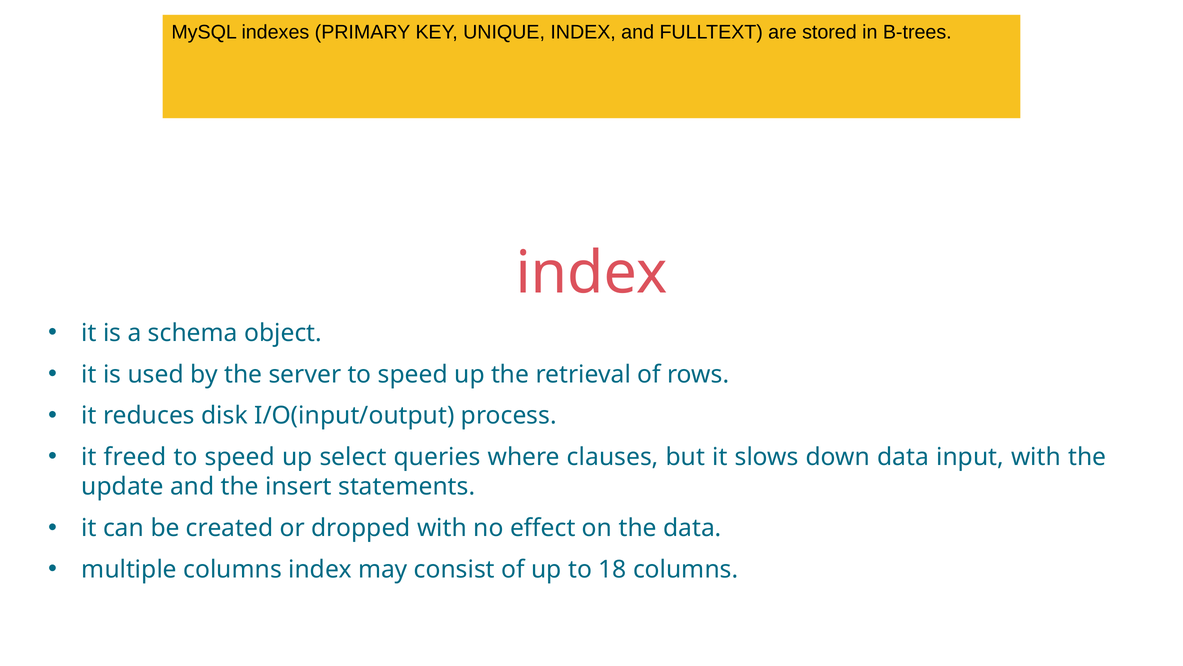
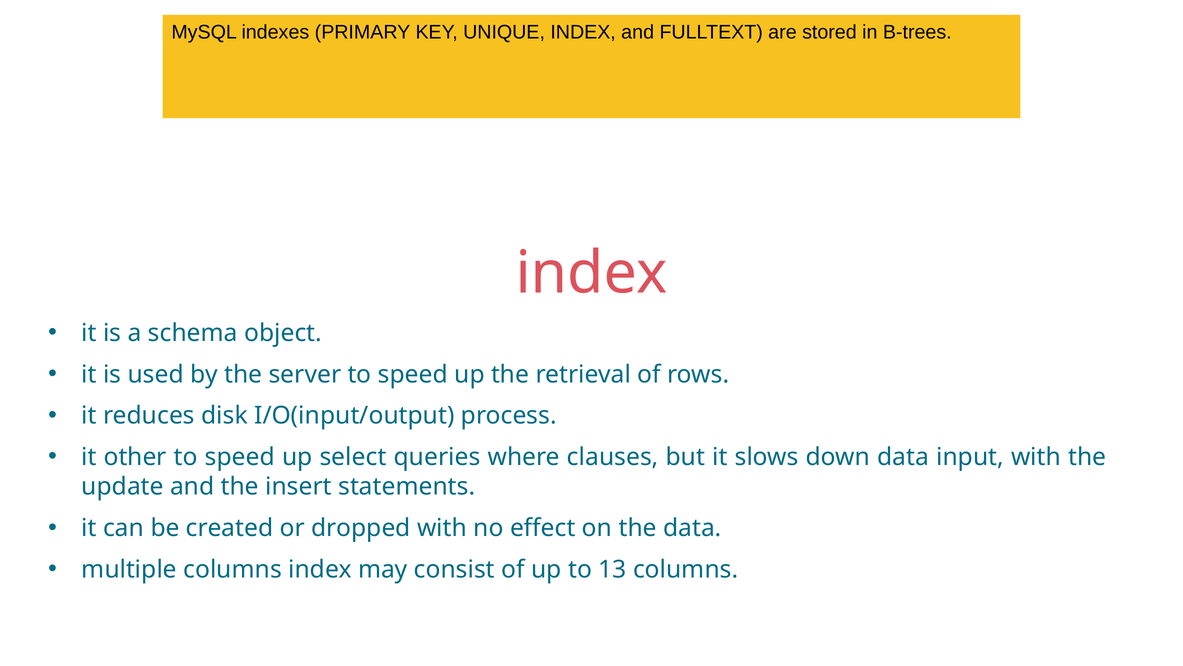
freed: freed -> other
18: 18 -> 13
